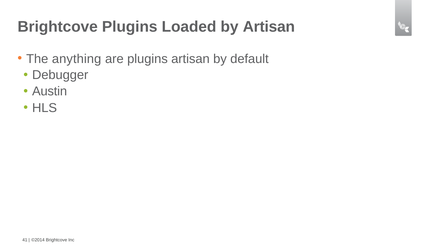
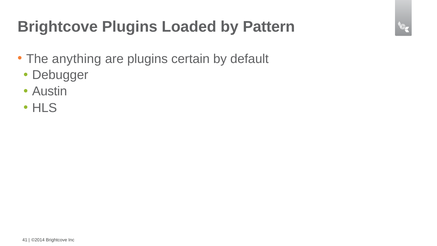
by Artisan: Artisan -> Pattern
plugins artisan: artisan -> certain
